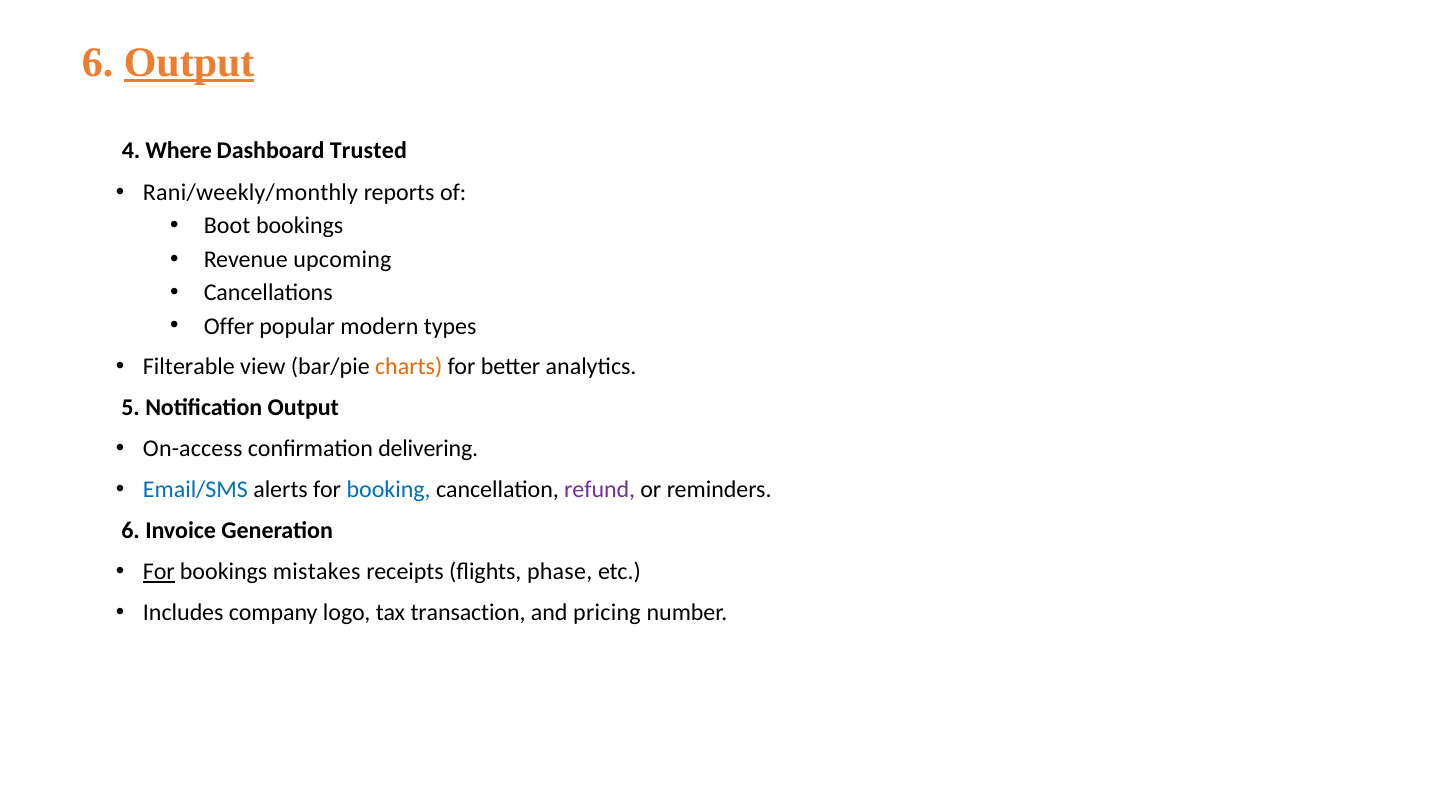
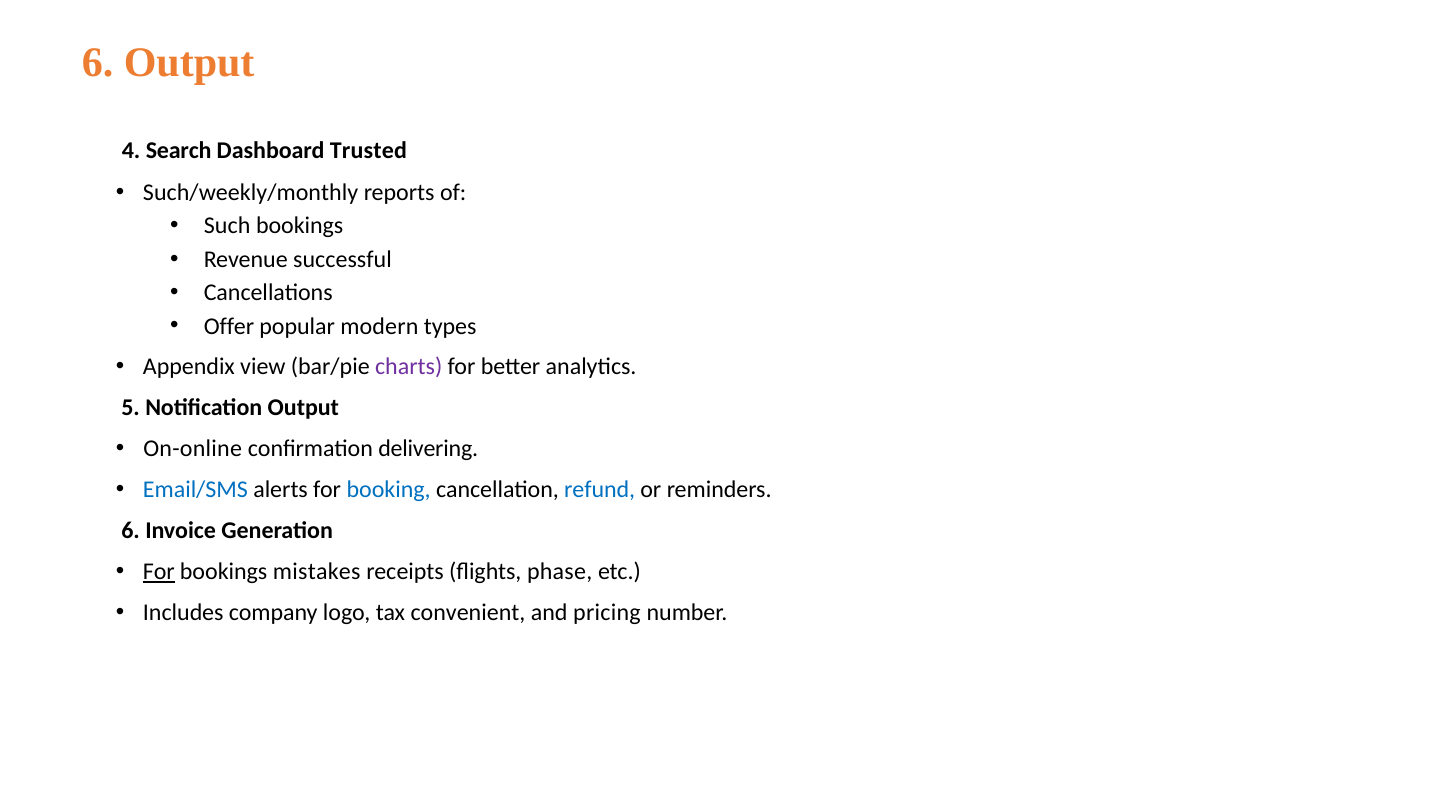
Output at (189, 62) underline: present -> none
Where: Where -> Search
Rani/weekly/monthly: Rani/weekly/monthly -> Such/weekly/monthly
Boot: Boot -> Such
upcoming: upcoming -> successful
Filterable: Filterable -> Appendix
charts colour: orange -> purple
On-access: On-access -> On-online
refund colour: purple -> blue
transaction: transaction -> convenient
